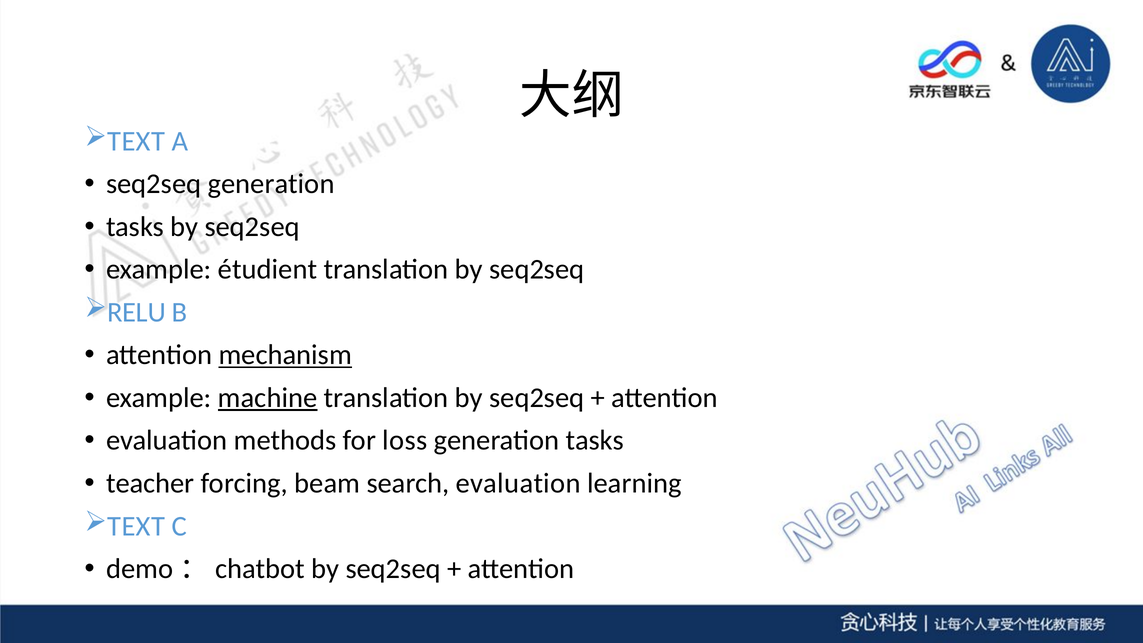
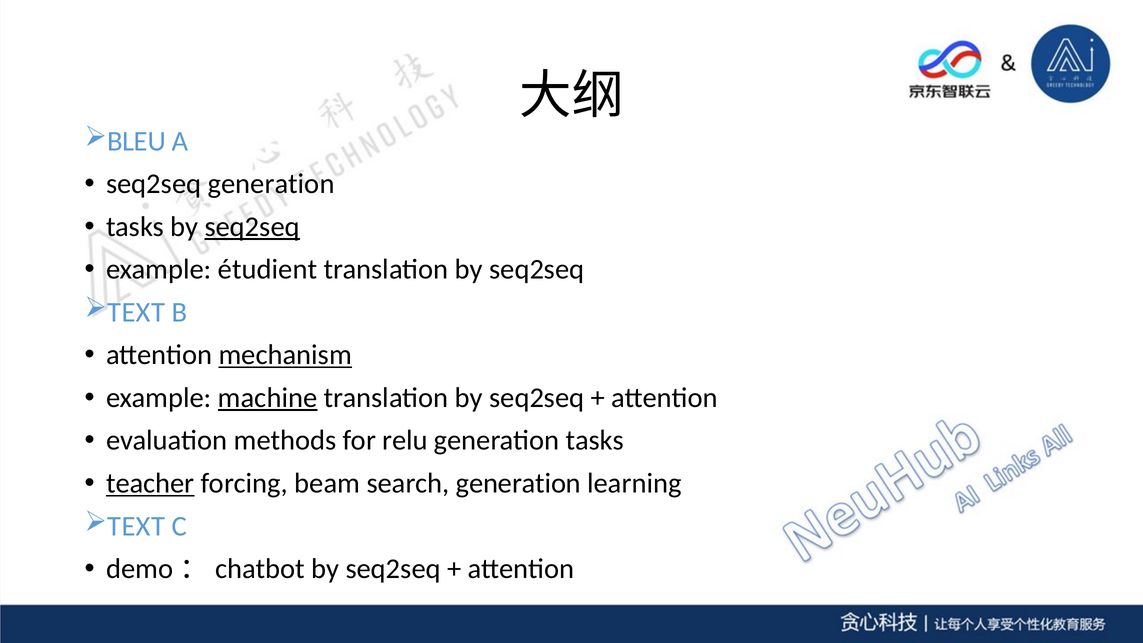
TEXT at (136, 141): TEXT -> BLEU
seq2seq at (252, 227) underline: none -> present
RELU at (136, 312): RELU -> TEXT
loss: loss -> relu
teacher underline: none -> present
search evaluation: evaluation -> generation
